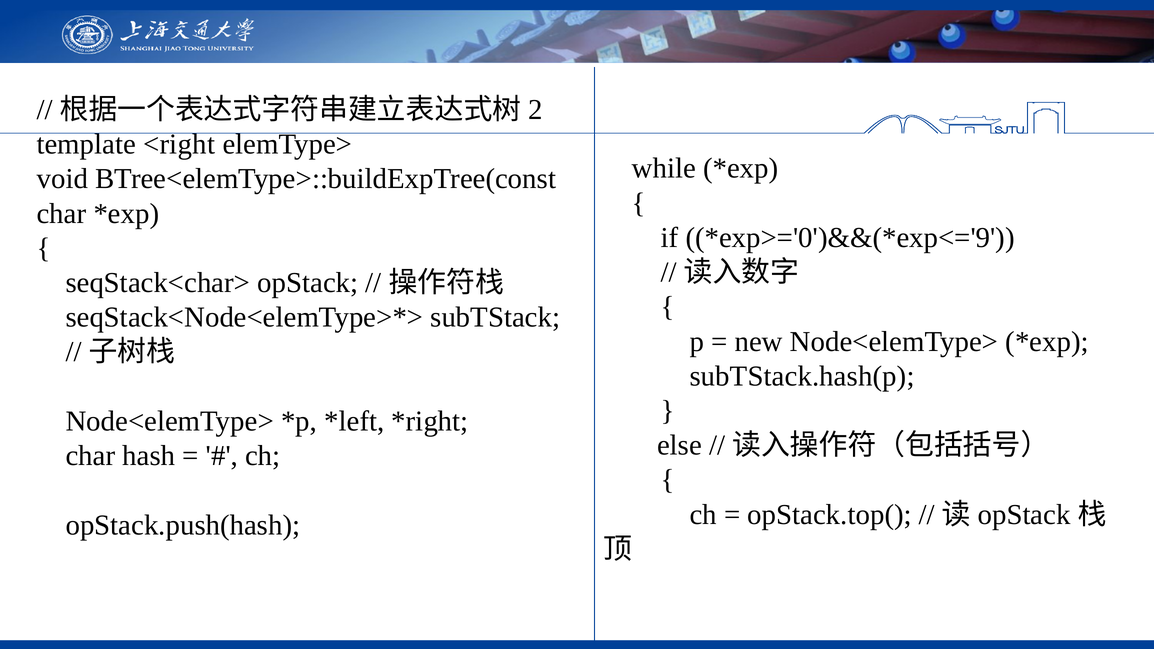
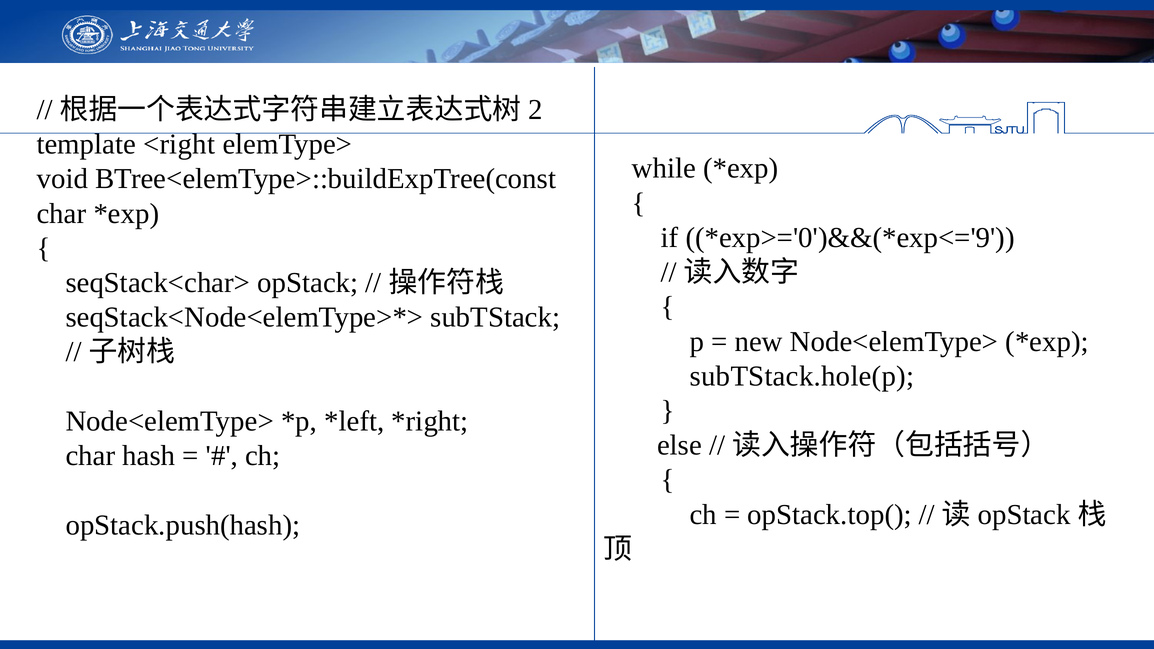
subTStack.hash(p: subTStack.hash(p -> subTStack.hole(p
